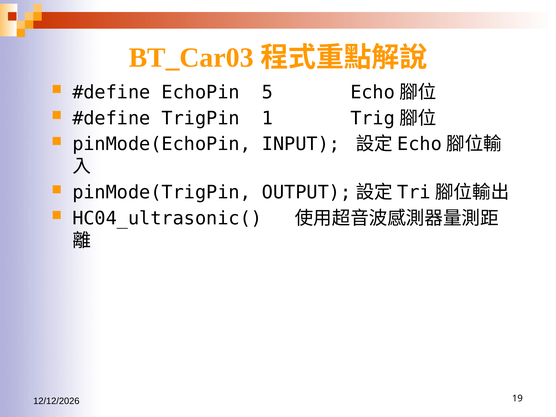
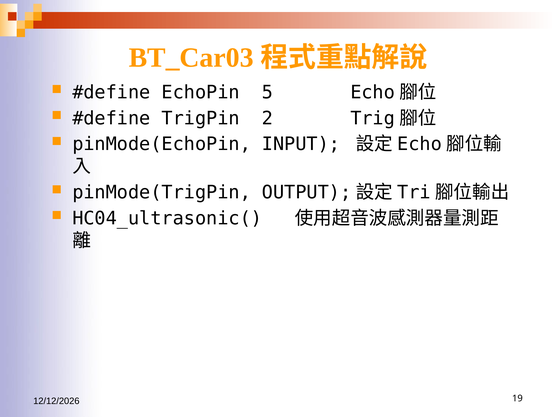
1: 1 -> 2
